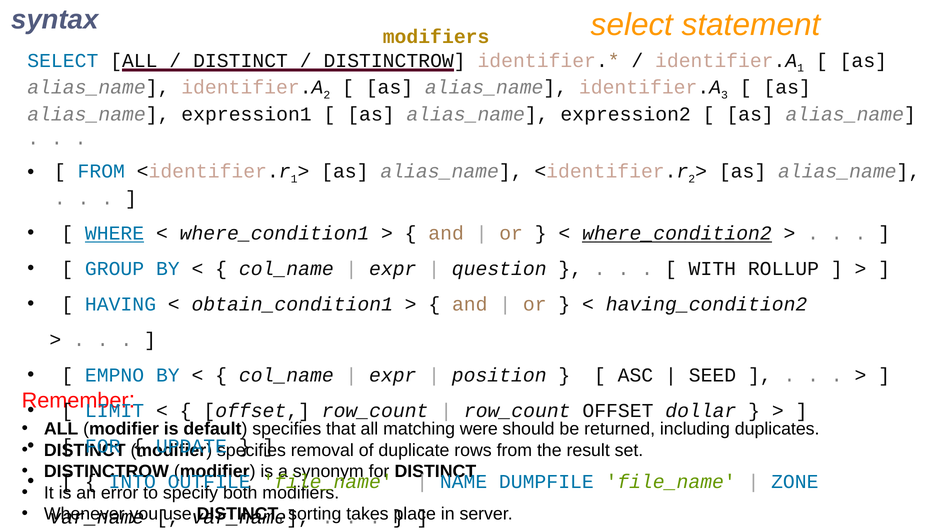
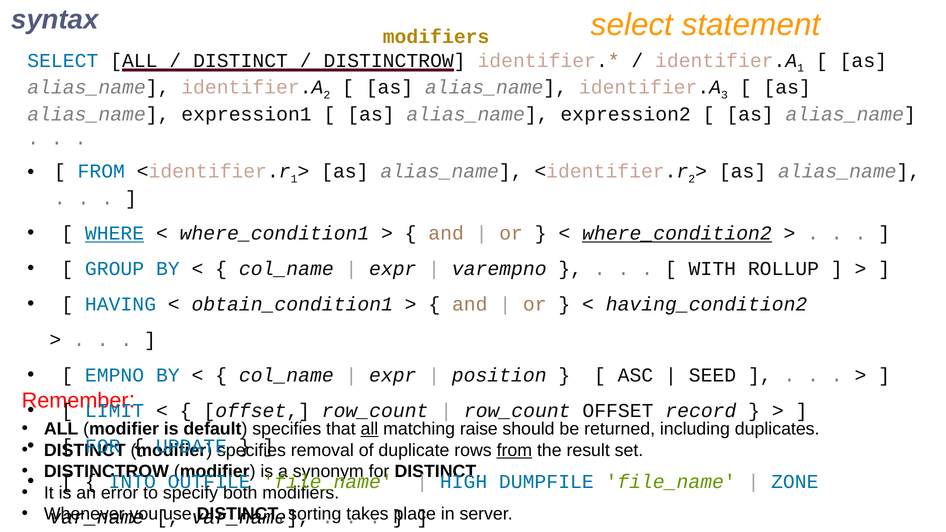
question: question -> varempno
dollar: dollar -> record
all at (369, 429) underline: none -> present
were: were -> raise
from at (514, 450) underline: none -> present
NAME: NAME -> HIGH
